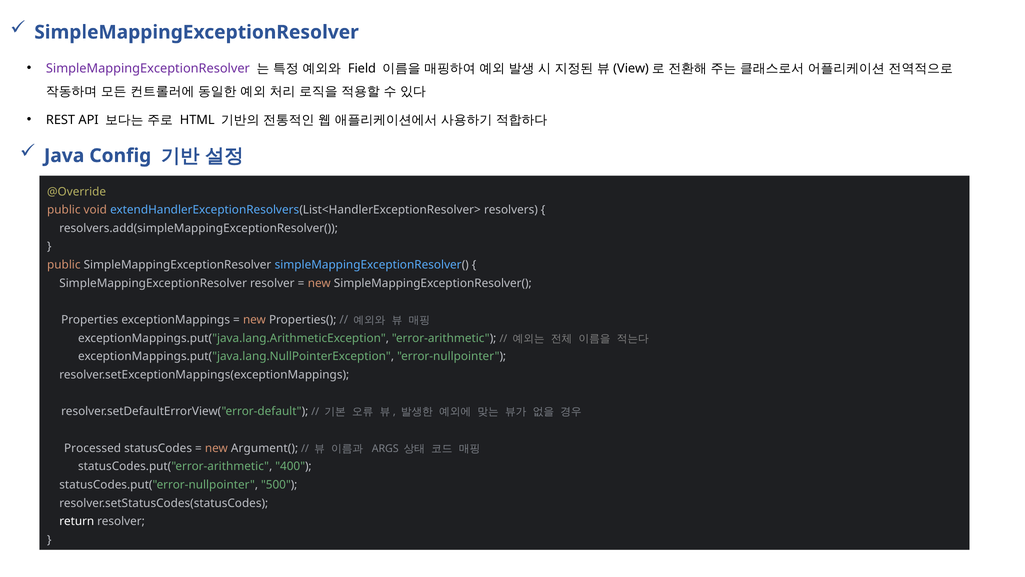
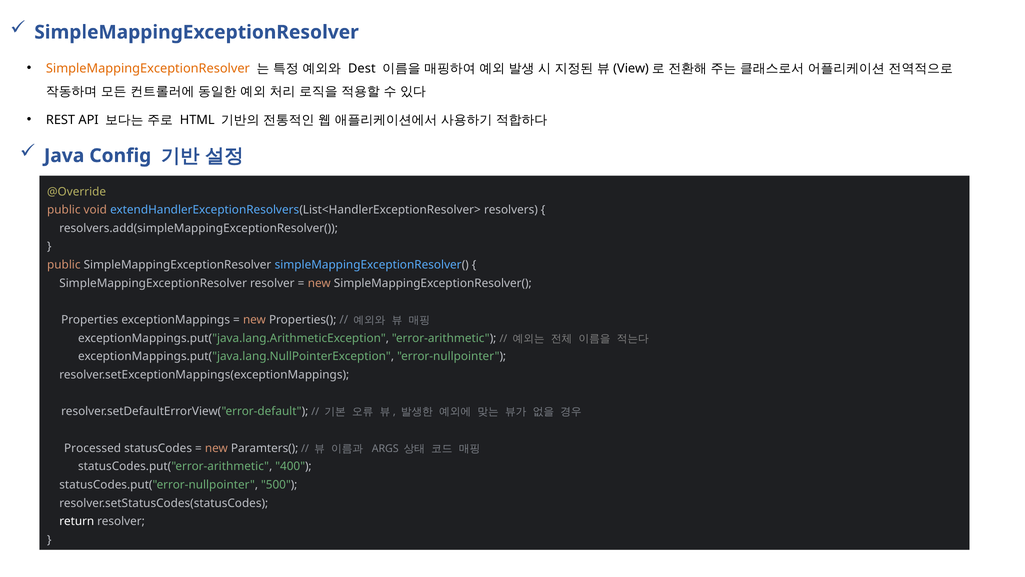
SimpleMappingExceptionResolver at (148, 68) colour: purple -> orange
Field: Field -> Dest
Argument(: Argument( -> Paramters(
